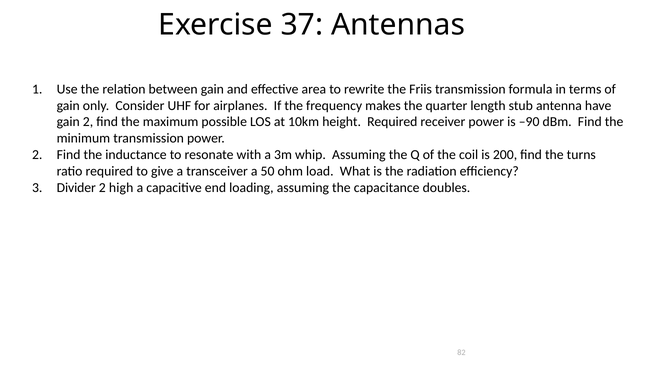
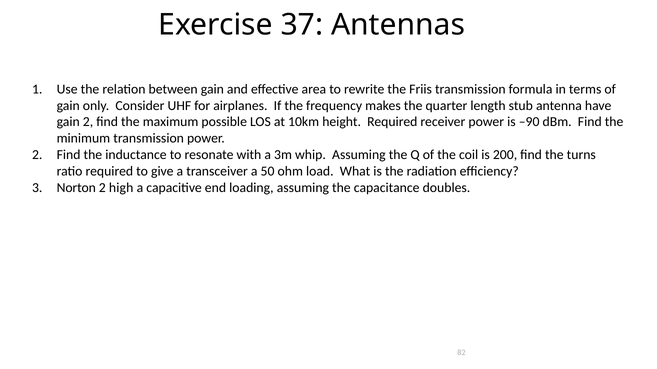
Divider: Divider -> Norton
